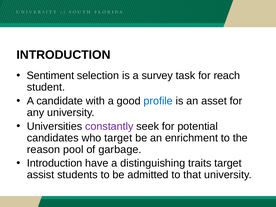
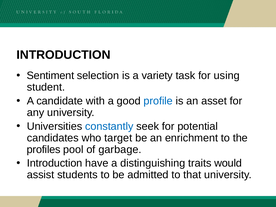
survey: survey -> variety
reach: reach -> using
constantly colour: purple -> blue
reason: reason -> profiles
traits target: target -> would
